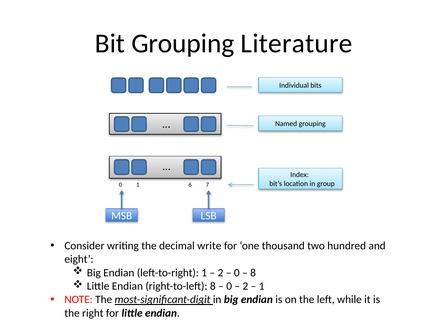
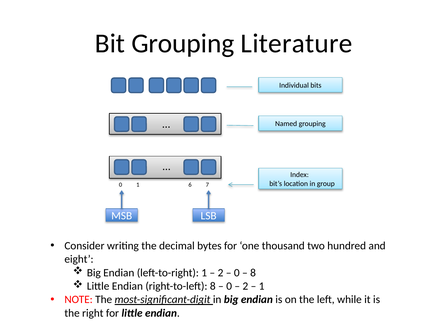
write: write -> bytes
